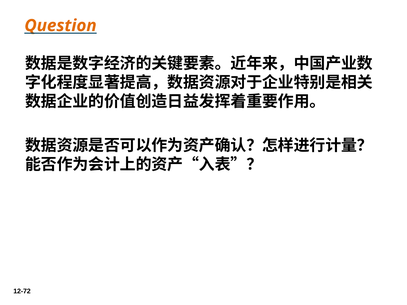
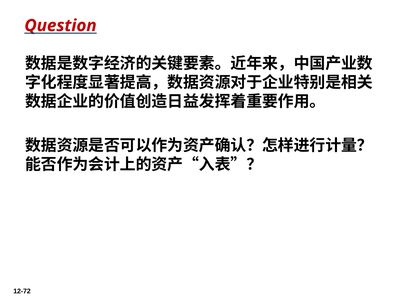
Question colour: orange -> red
